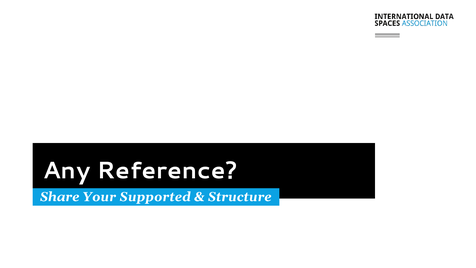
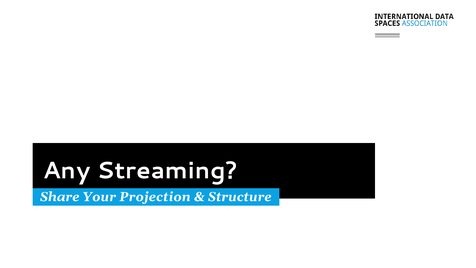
Reference: Reference -> Streaming
Supported: Supported -> Projection
